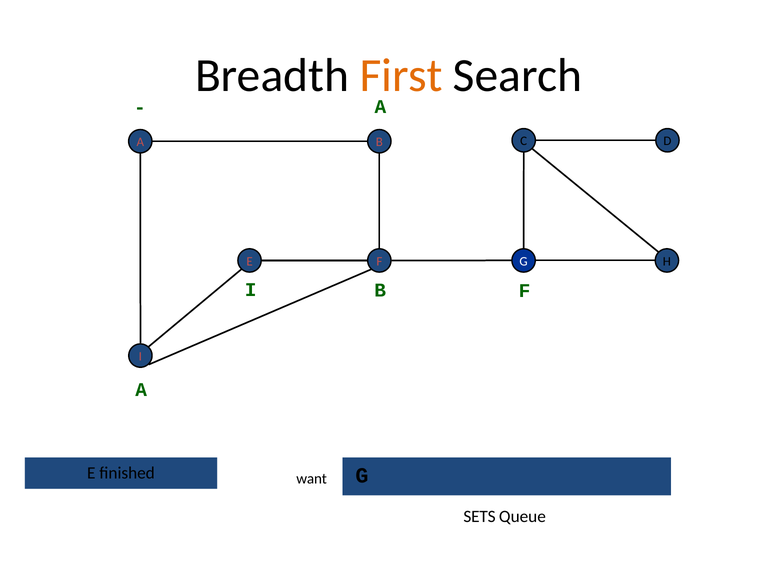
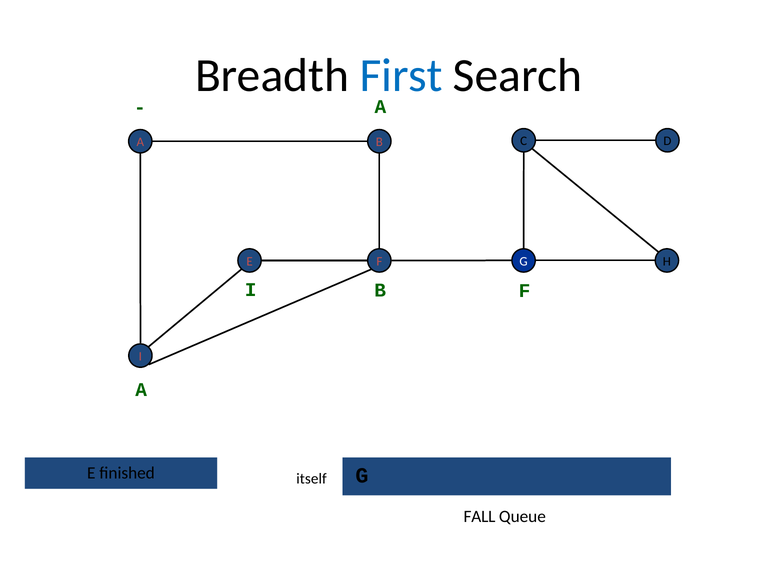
First colour: orange -> blue
want: want -> itself
SETS: SETS -> FALL
